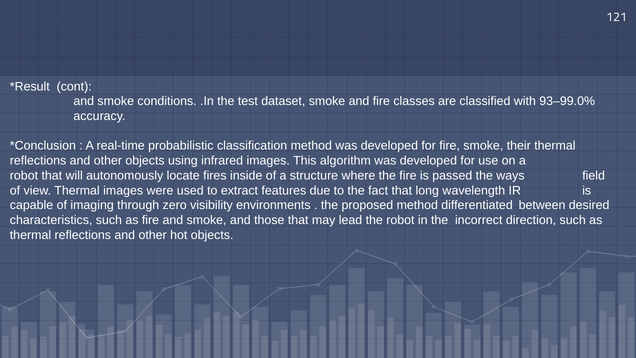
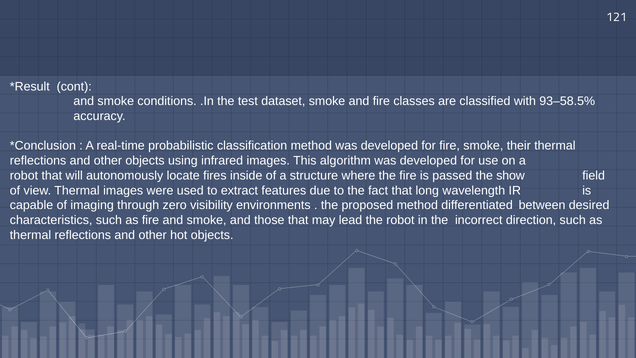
93–99.0%: 93–99.0% -> 93–58.5%
ways: ways -> show
